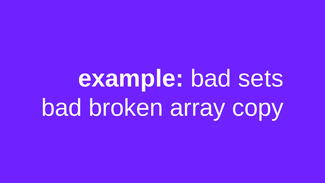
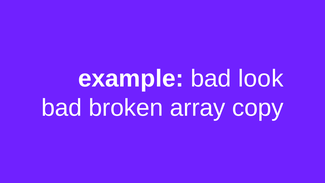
sets: sets -> look
